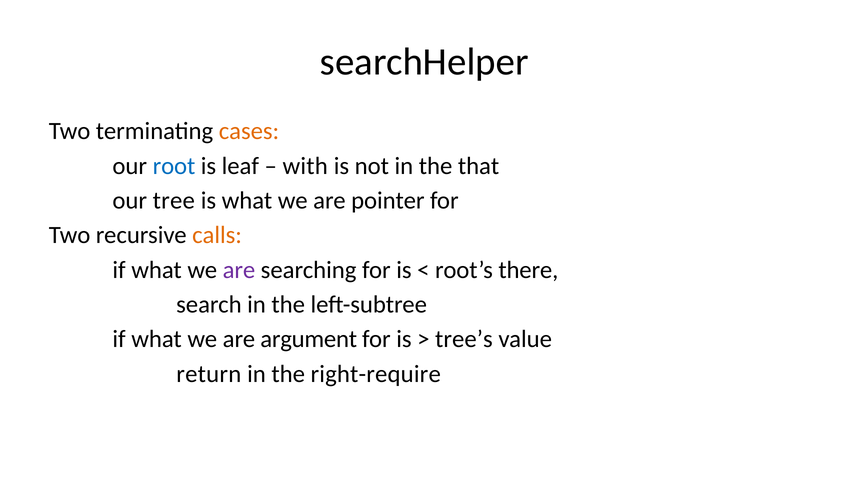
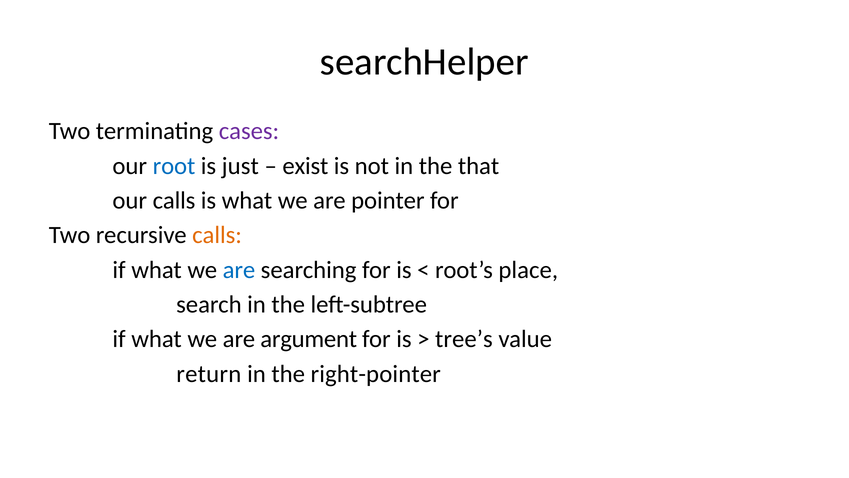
cases colour: orange -> purple
leaf: leaf -> just
with: with -> exist
our tree: tree -> calls
are at (239, 270) colour: purple -> blue
there: there -> place
right-require: right-require -> right-pointer
